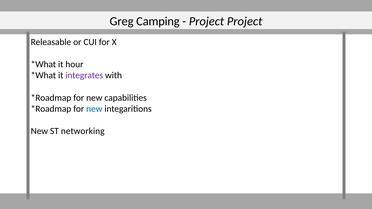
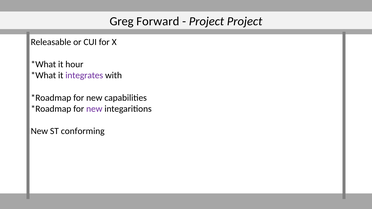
Camping: Camping -> Forward
new at (94, 109) colour: blue -> purple
networking: networking -> conforming
